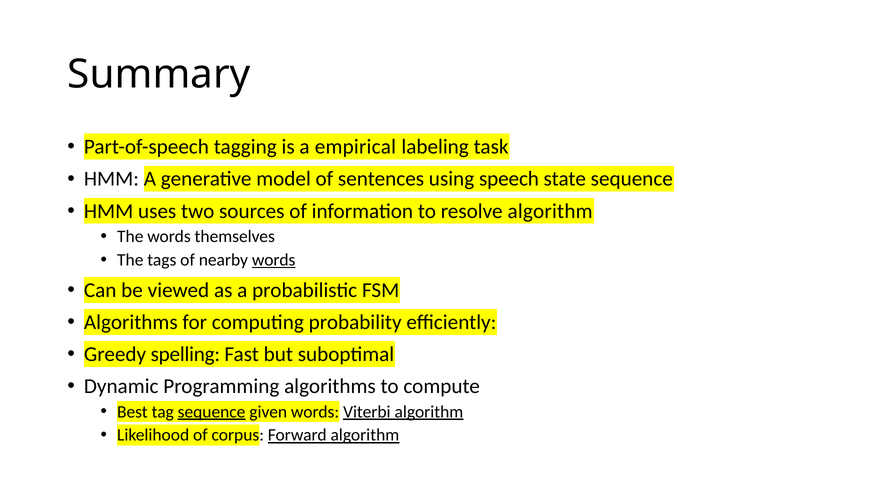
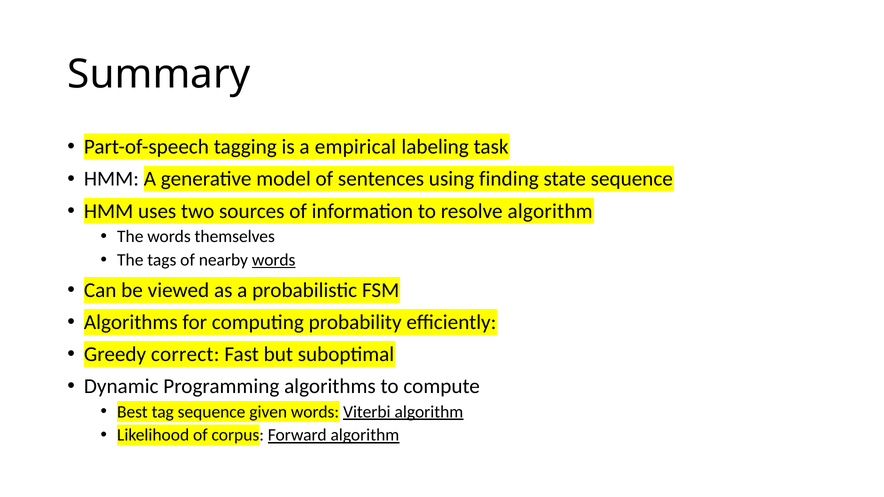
speech: speech -> finding
spelling: spelling -> correct
sequence at (212, 412) underline: present -> none
